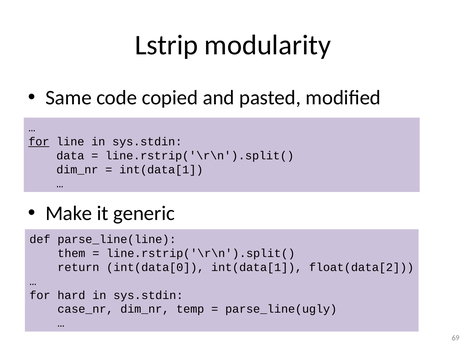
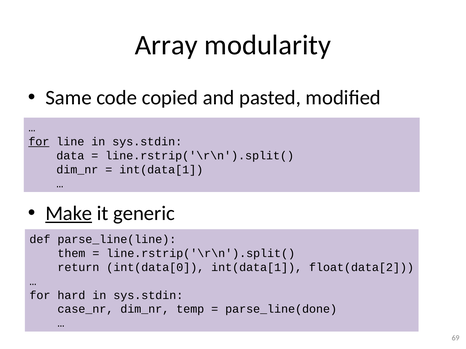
Lstrip: Lstrip -> Array
Make underline: none -> present
parse_line(ugly: parse_line(ugly -> parse_line(done
